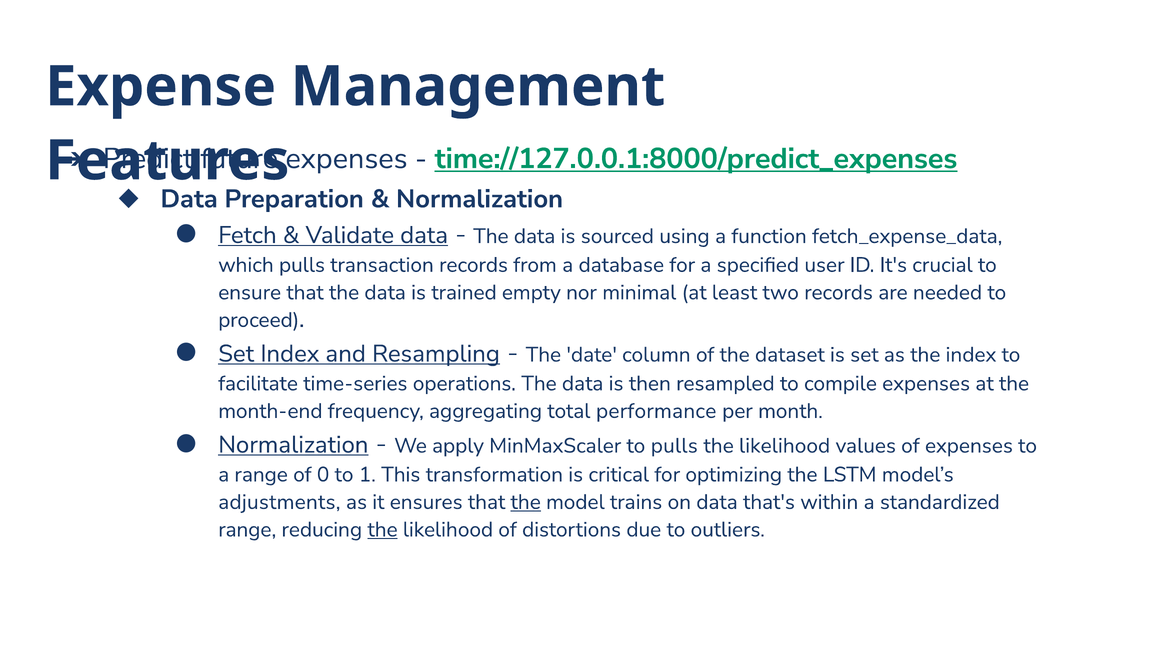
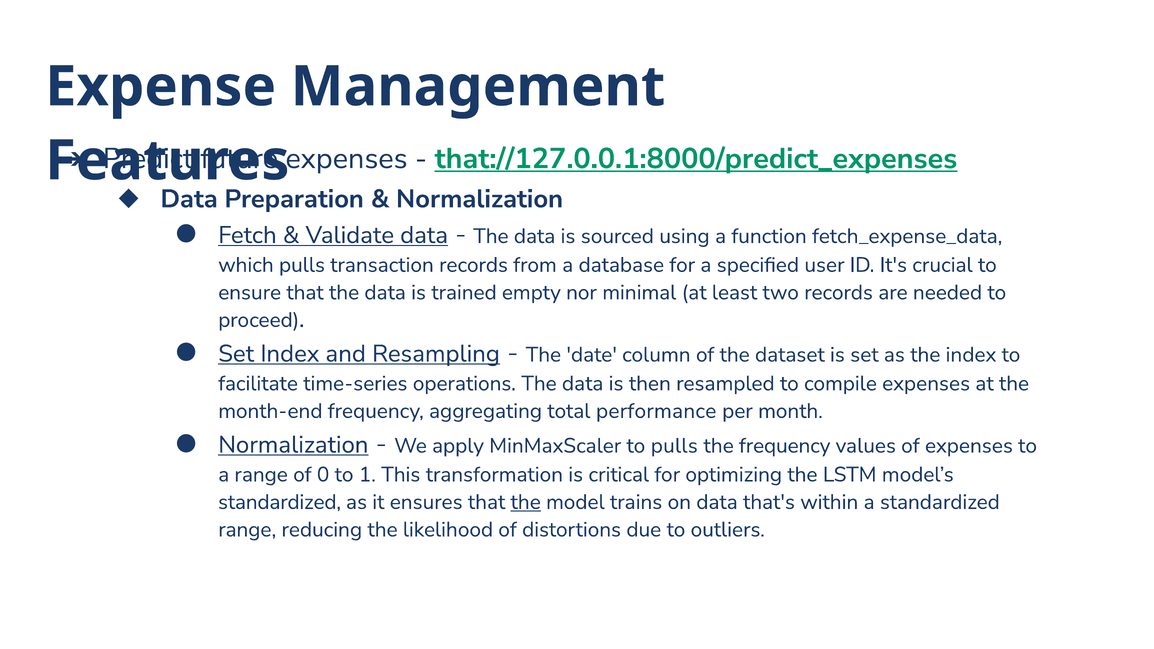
time://127.0.0.1:8000/predict_expenses: time://127.0.0.1:8000/predict_expenses -> that://127.0.0.1:8000/predict_expenses
likelihood at (785, 446): likelihood -> frequency
adjustments at (279, 502): adjustments -> standardized
the at (383, 530) underline: present -> none
